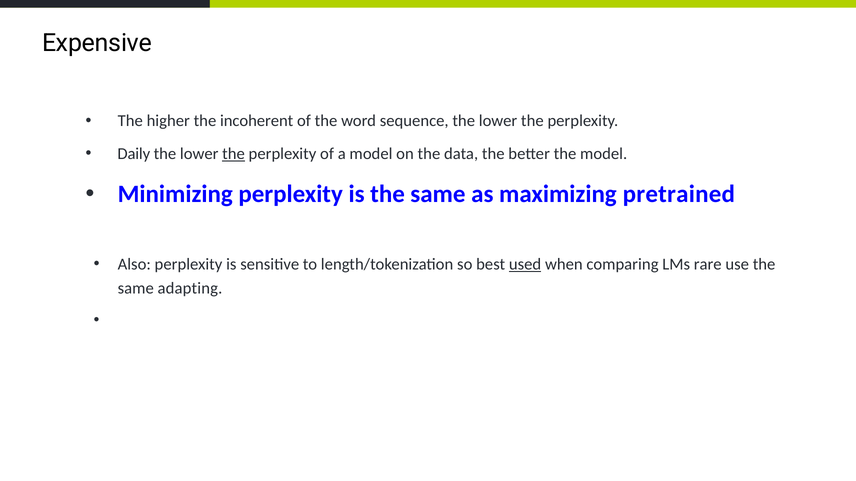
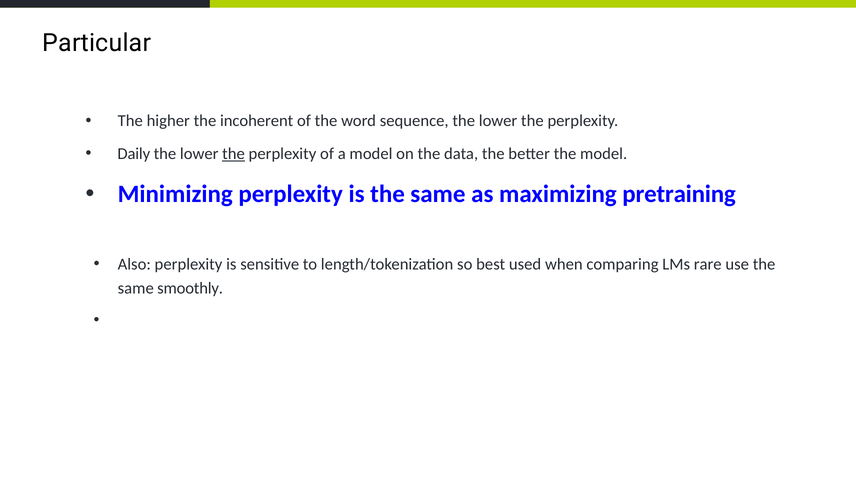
Expensive: Expensive -> Particular
pretrained: pretrained -> pretraining
used underline: present -> none
adapting: adapting -> smoothly
